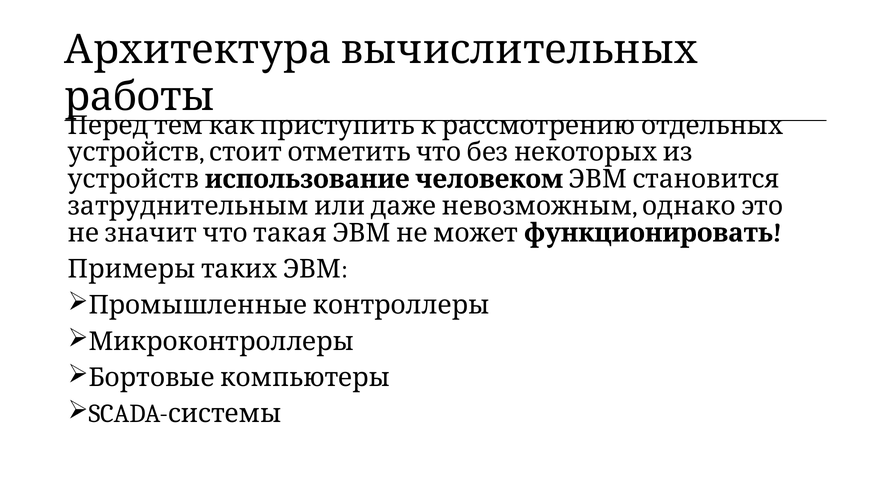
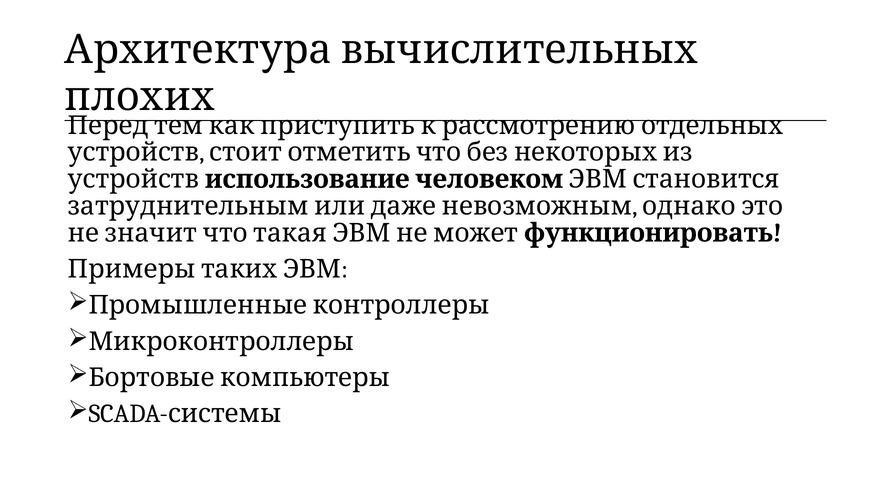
работы: работы -> плохих
